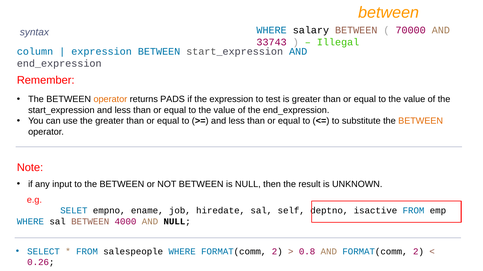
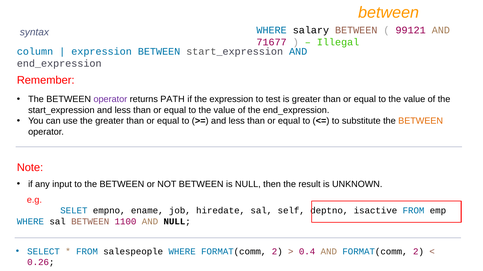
70000: 70000 -> 99121
33743: 33743 -> 71677
operator at (110, 100) colour: orange -> purple
PADS: PADS -> PATH
4000: 4000 -> 1100
0.8: 0.8 -> 0.4
